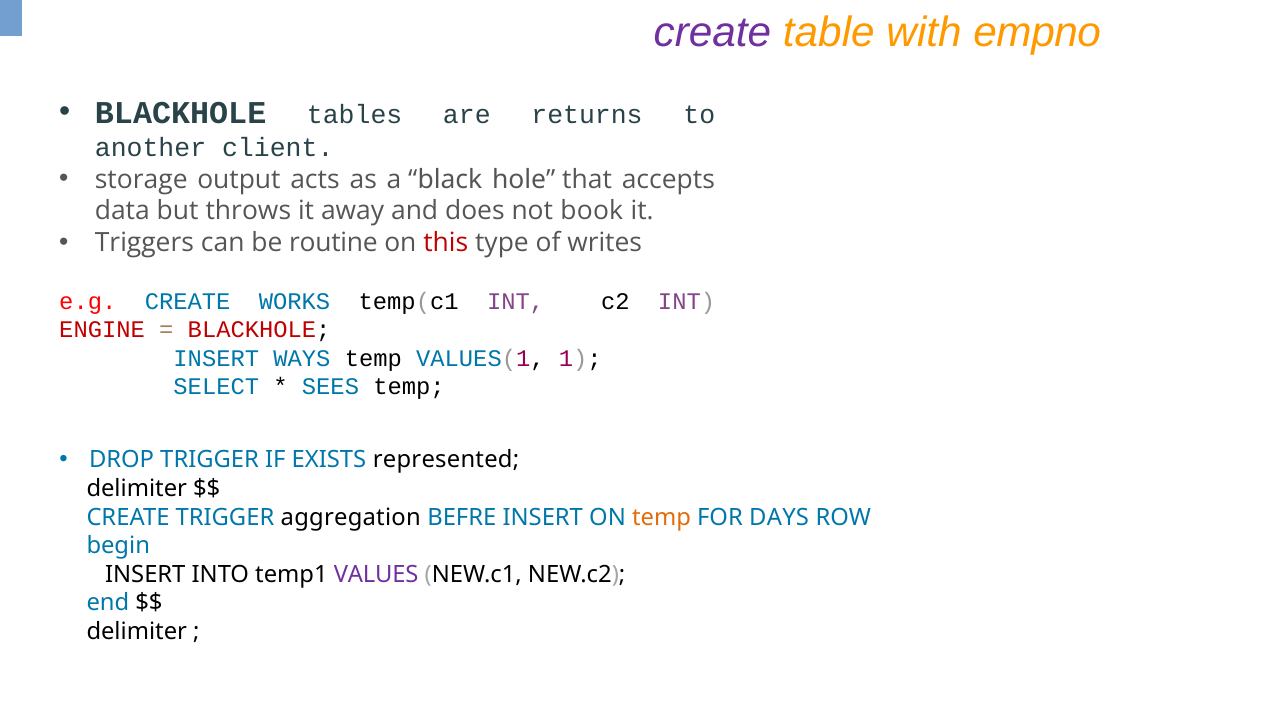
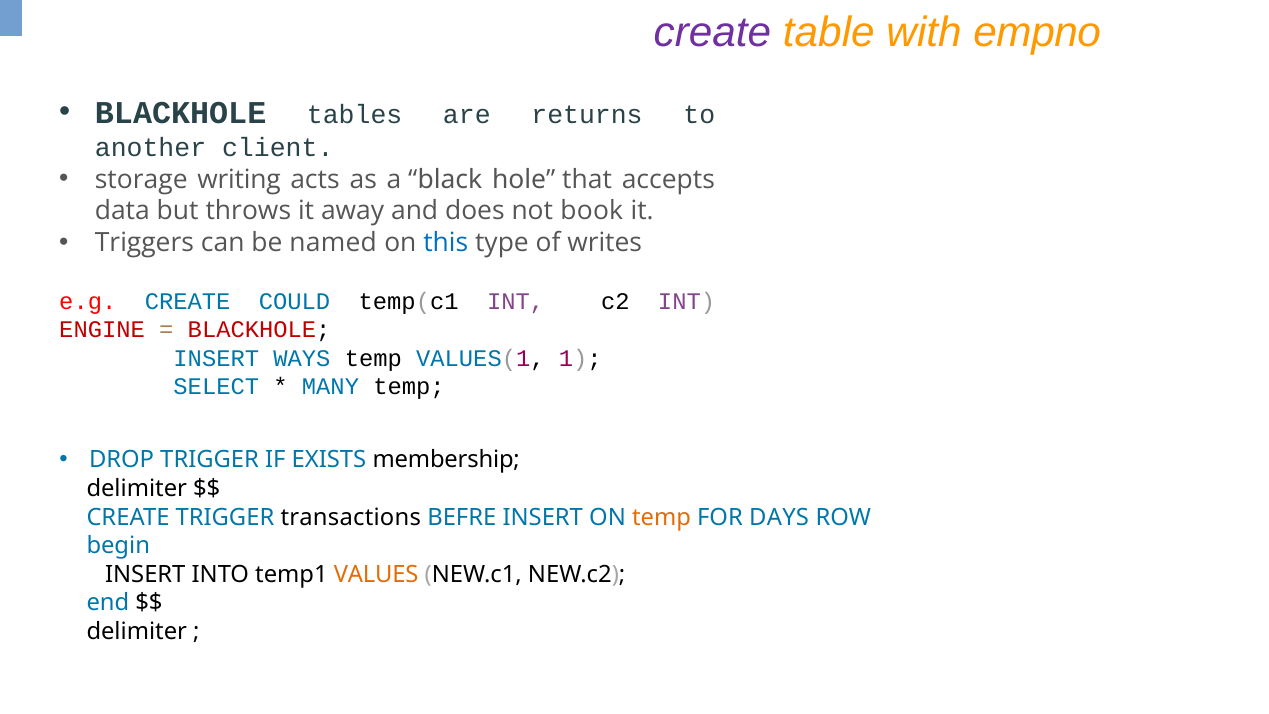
output: output -> writing
routine: routine -> named
this colour: red -> blue
WORKS: WORKS -> COULD
SEES: SEES -> MANY
represented: represented -> membership
aggregation: aggregation -> transactions
VALUES colour: purple -> orange
